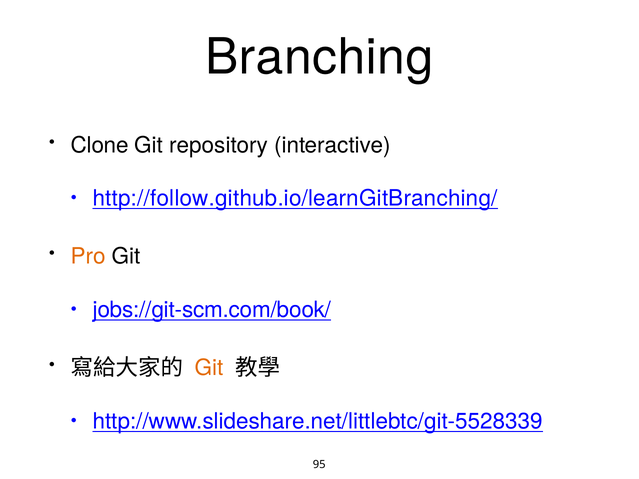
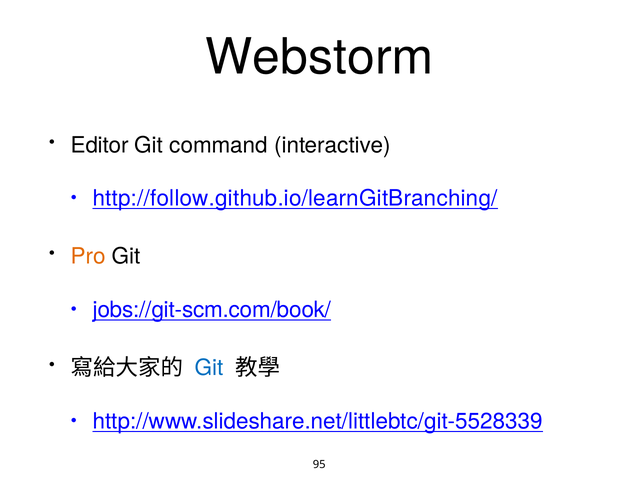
Branching: Branching -> Webstorm
Clone: Clone -> Editor
repository: repository -> command
Git at (209, 368) colour: orange -> blue
